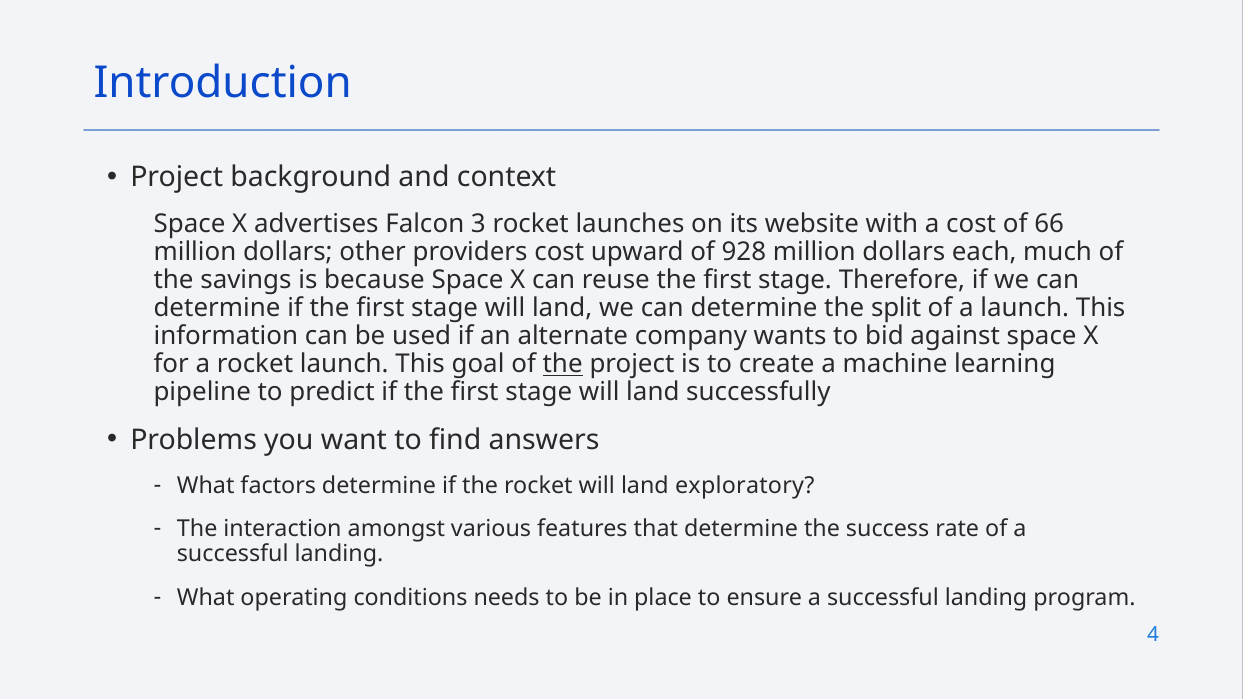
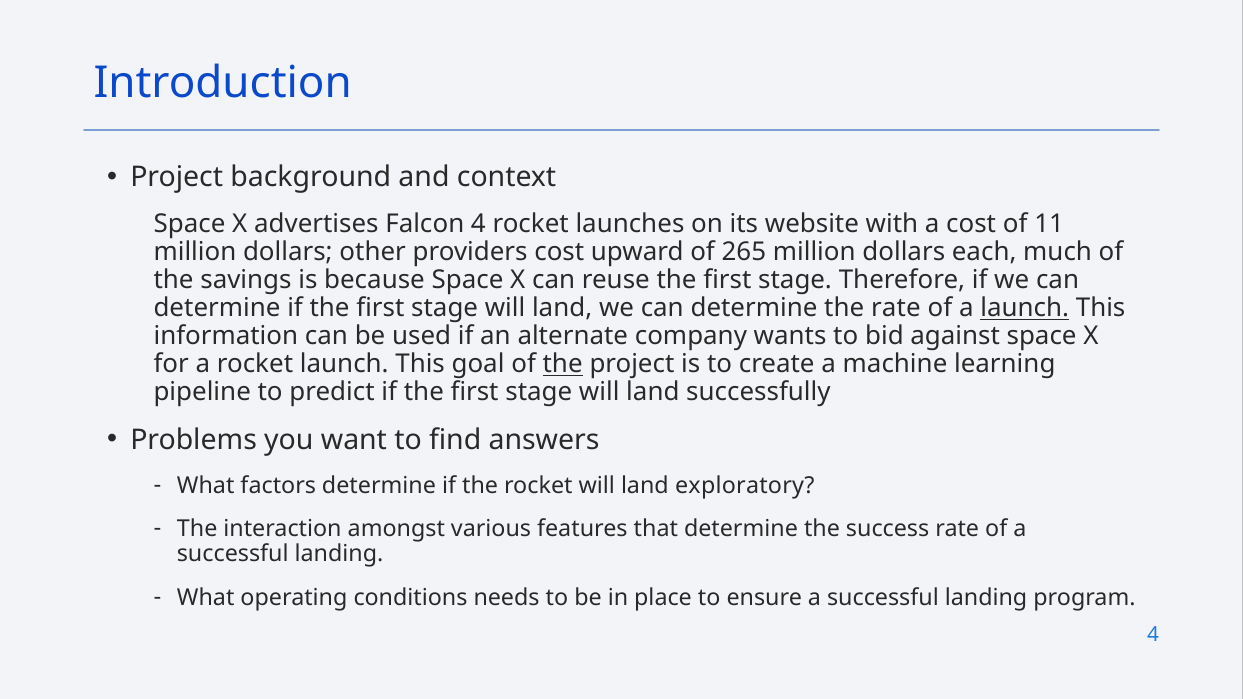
Falcon 3: 3 -> 4
66: 66 -> 11
928: 928 -> 265
the split: split -> rate
launch at (1025, 308) underline: none -> present
